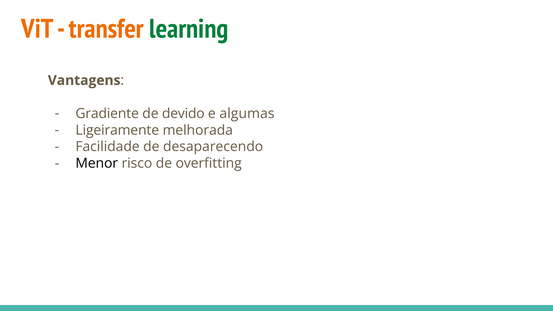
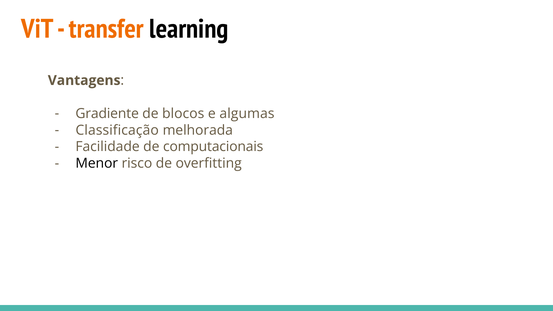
learning colour: green -> black
devido: devido -> blocos
Ligeiramente: Ligeiramente -> Classificação
desaparecendo: desaparecendo -> computacionais
